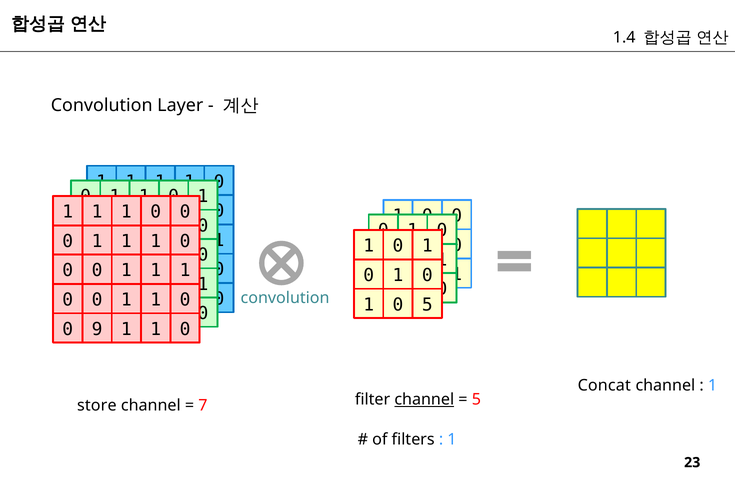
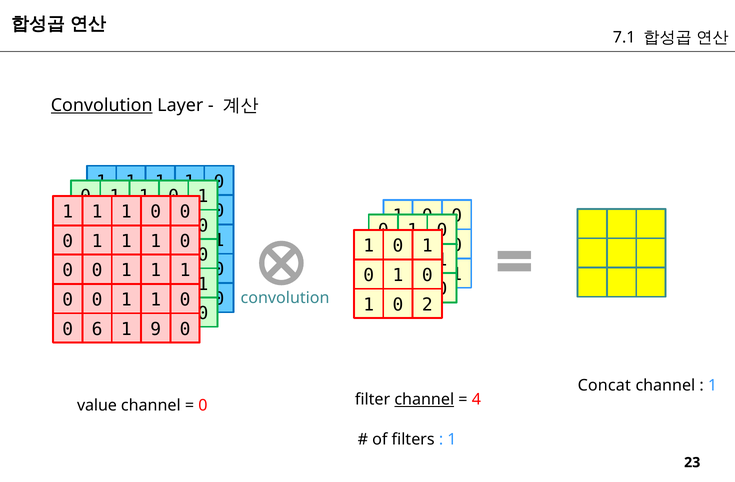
1.4: 1.4 -> 7.1
Convolution at (102, 106) underline: none -> present
0 5: 5 -> 2
9: 9 -> 6
1 at (156, 330): 1 -> 9
5 at (476, 400): 5 -> 4
store: store -> value
7 at (203, 406): 7 -> 0
